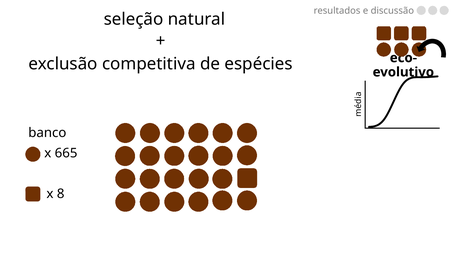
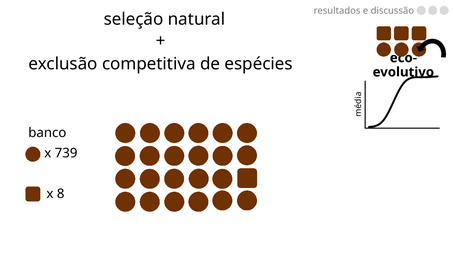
665: 665 -> 739
